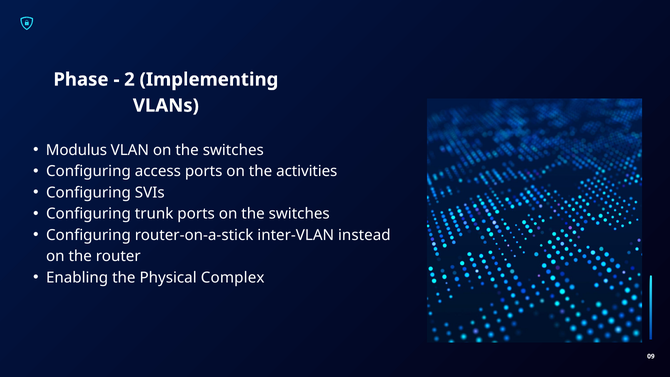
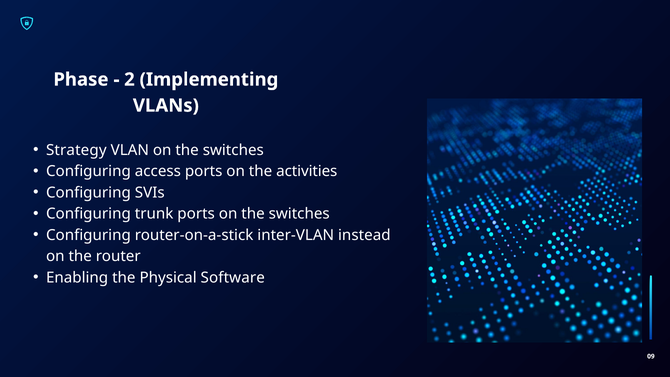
Modulus: Modulus -> Strategy
Complex: Complex -> Software
